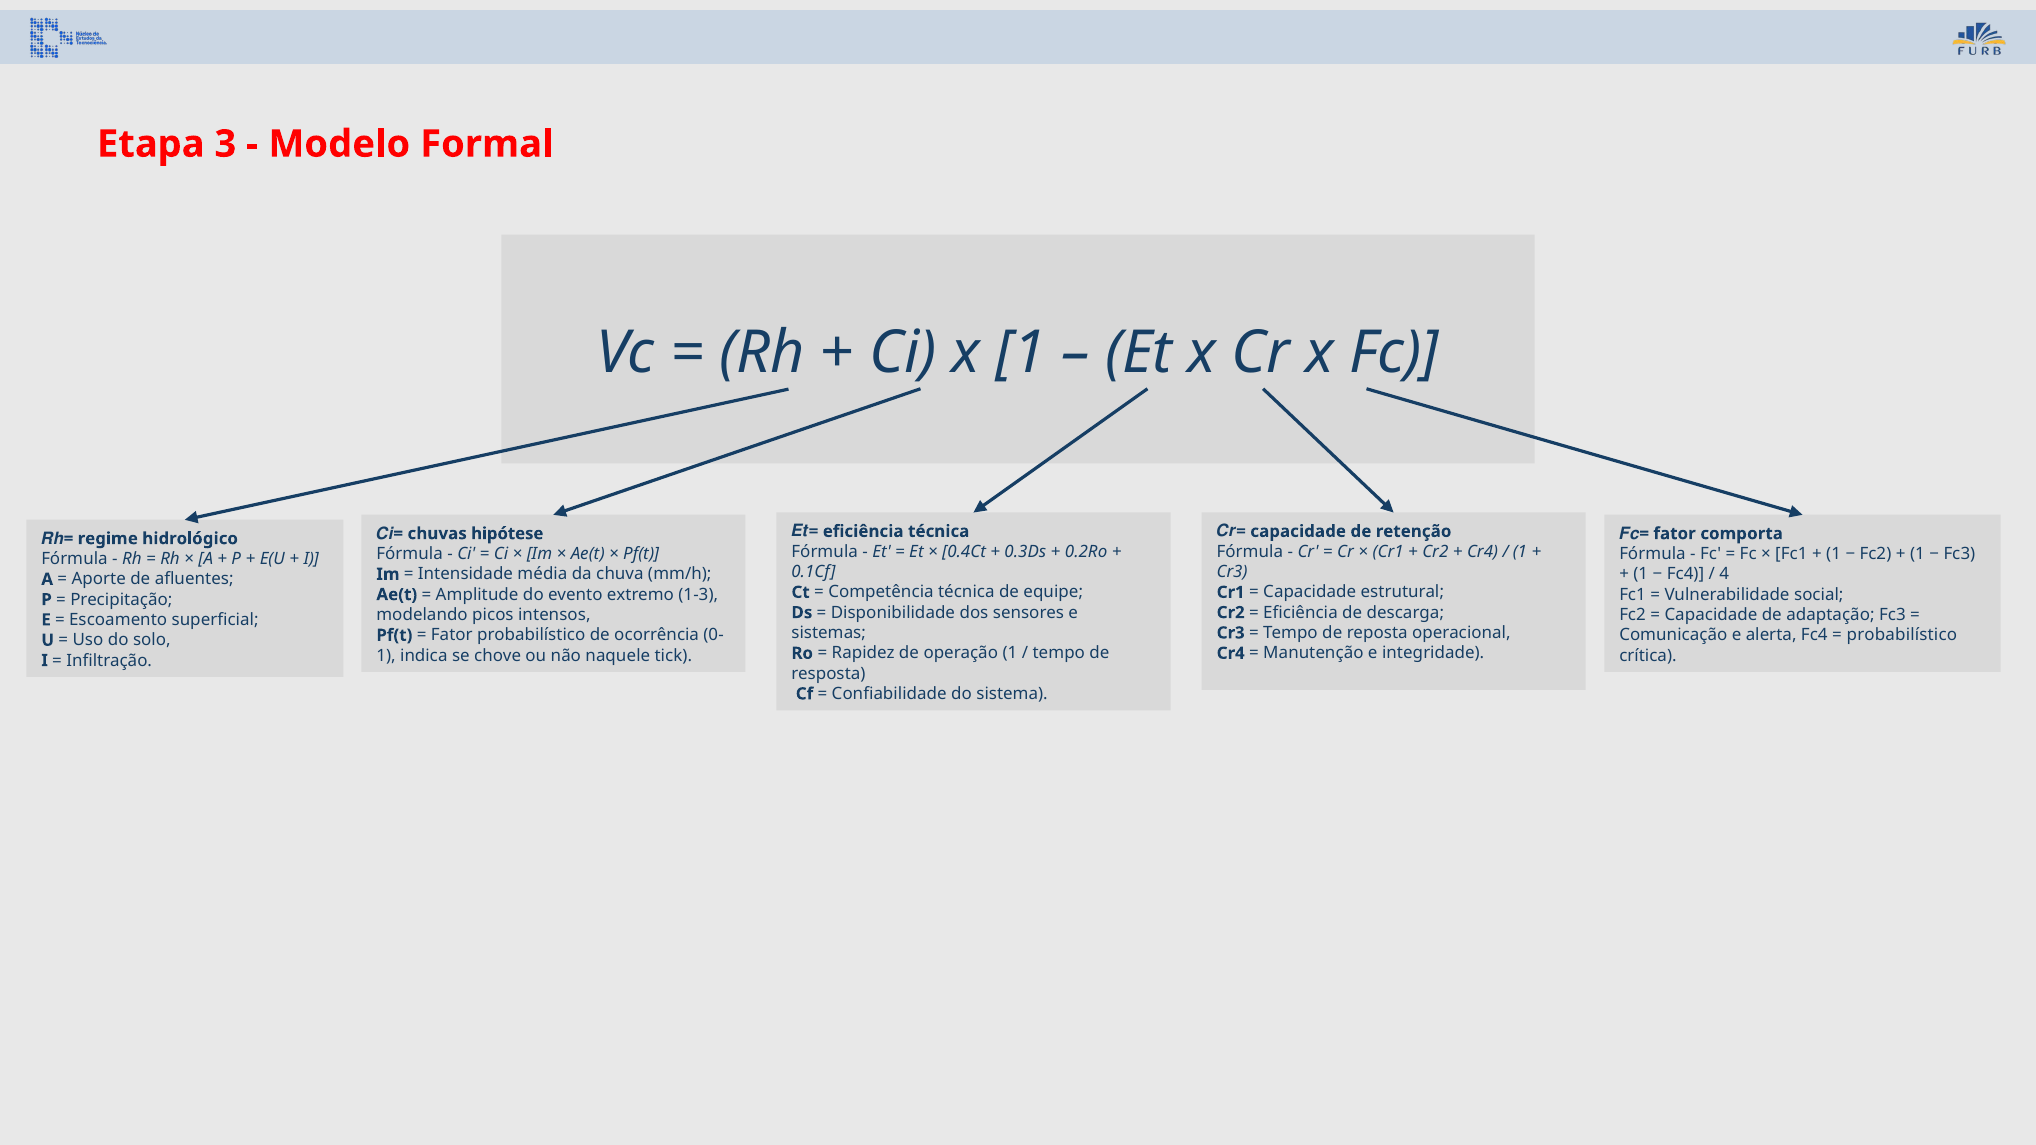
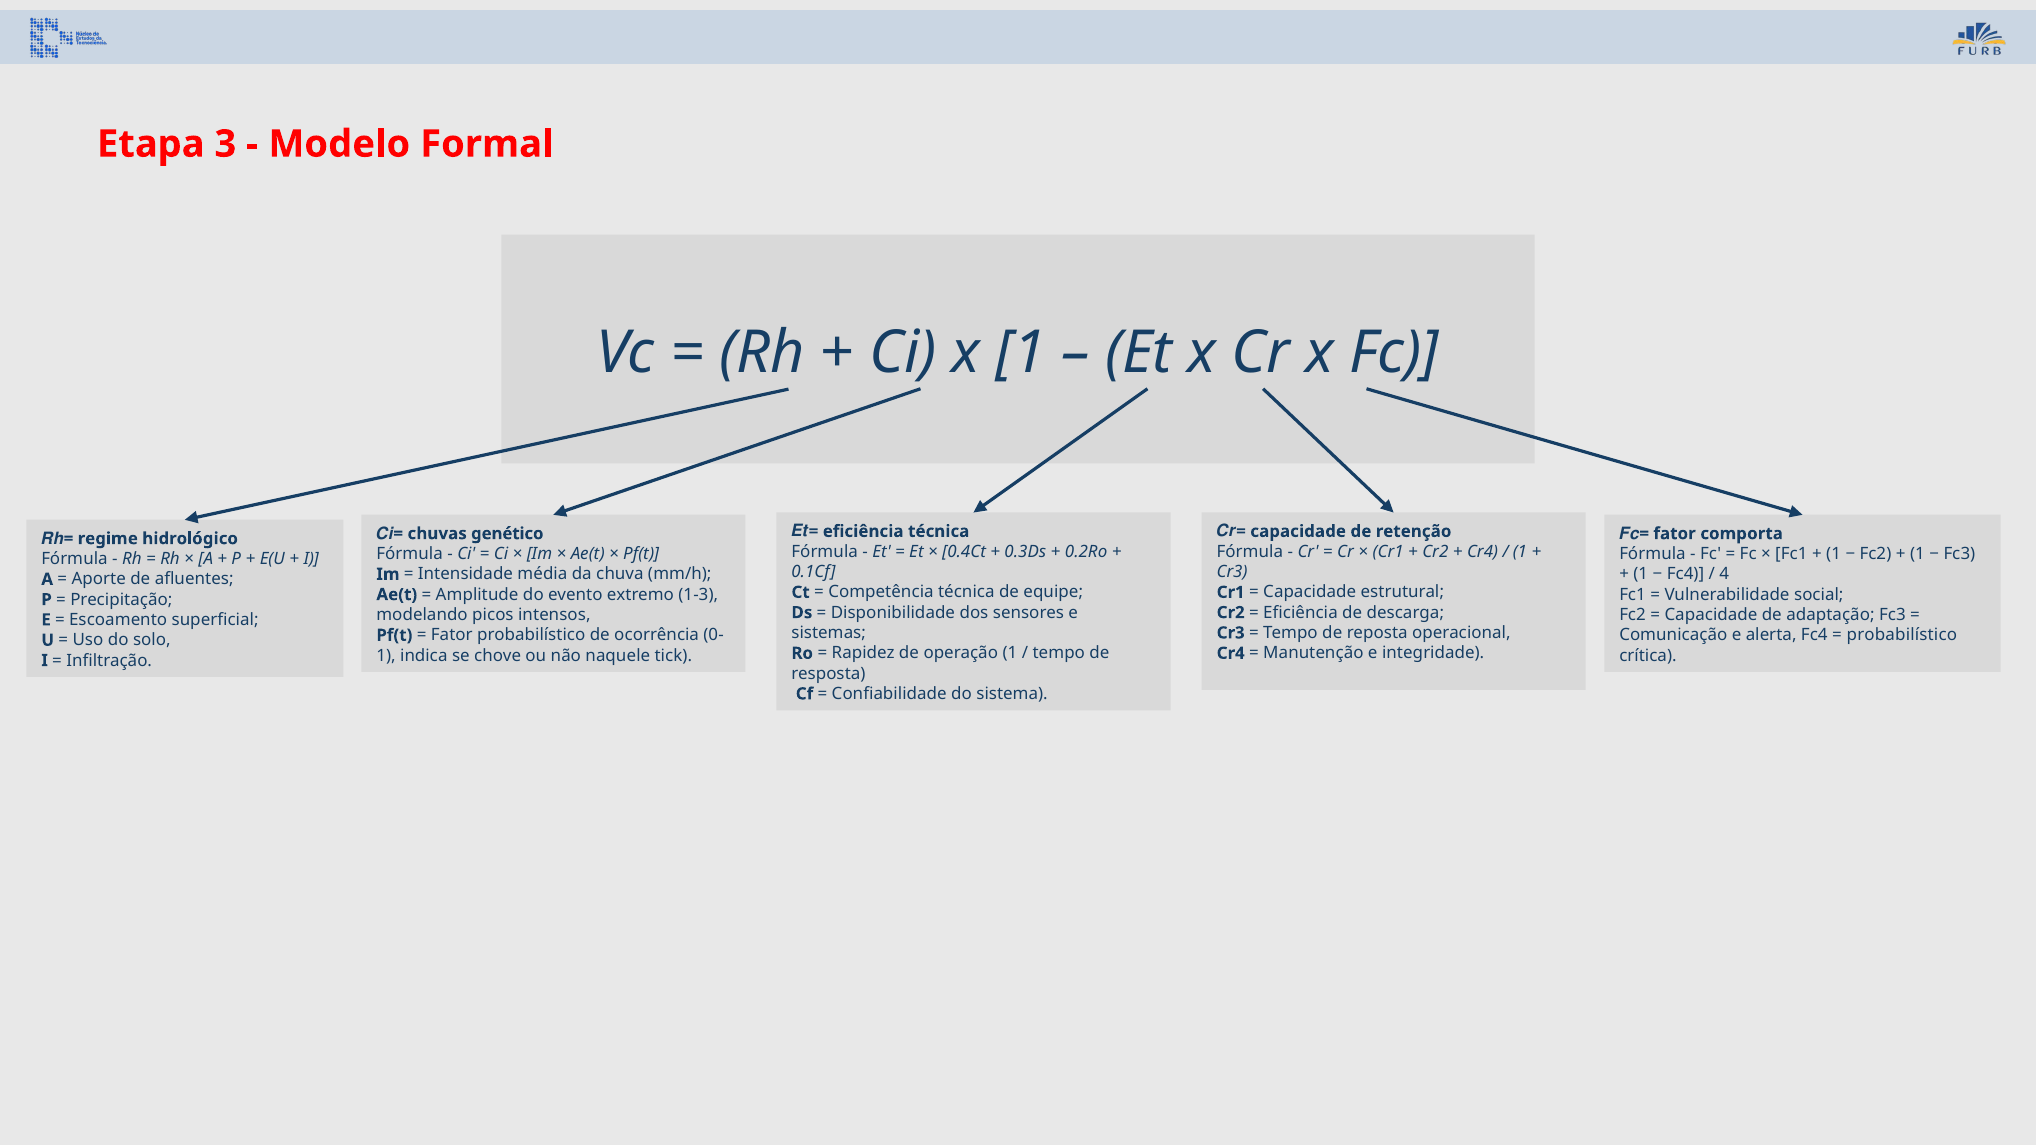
hipótese: hipótese -> genético
